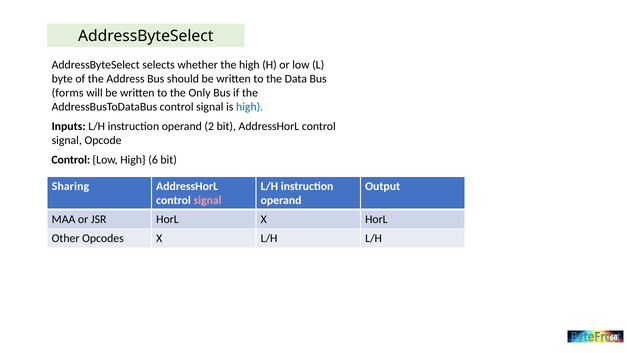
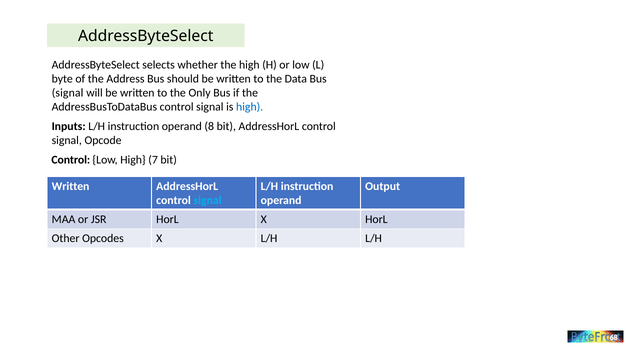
forms at (68, 93): forms -> signal
2: 2 -> 8
6: 6 -> 7
Sharing at (70, 186): Sharing -> Written
signal at (208, 200) colour: pink -> light blue
